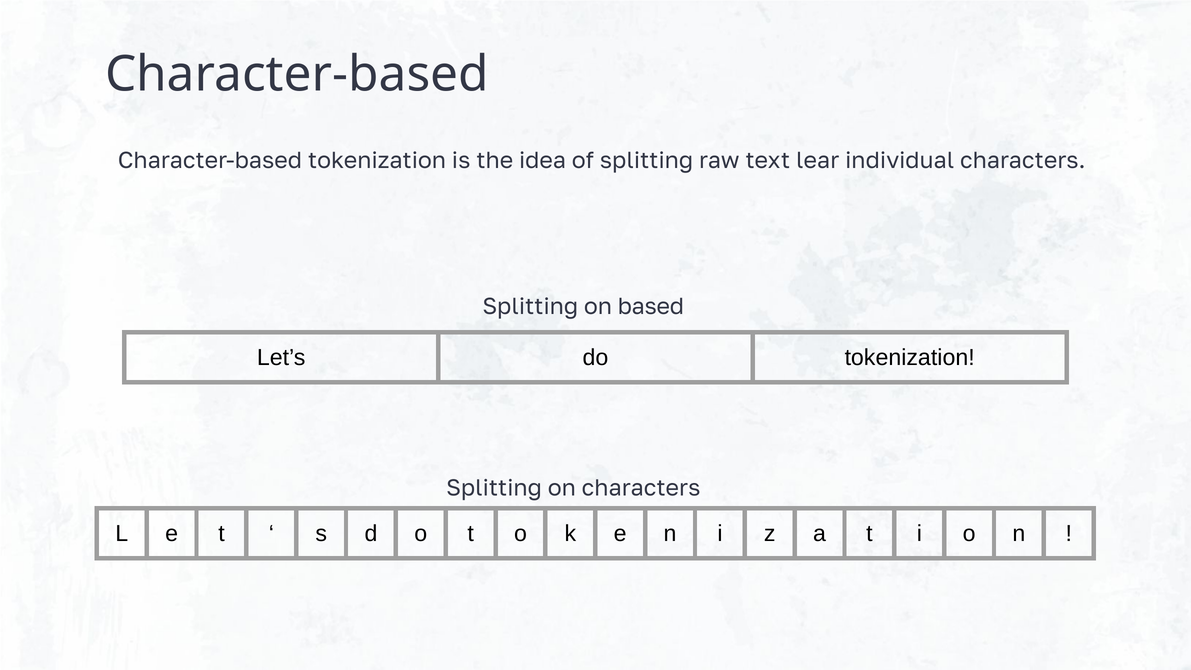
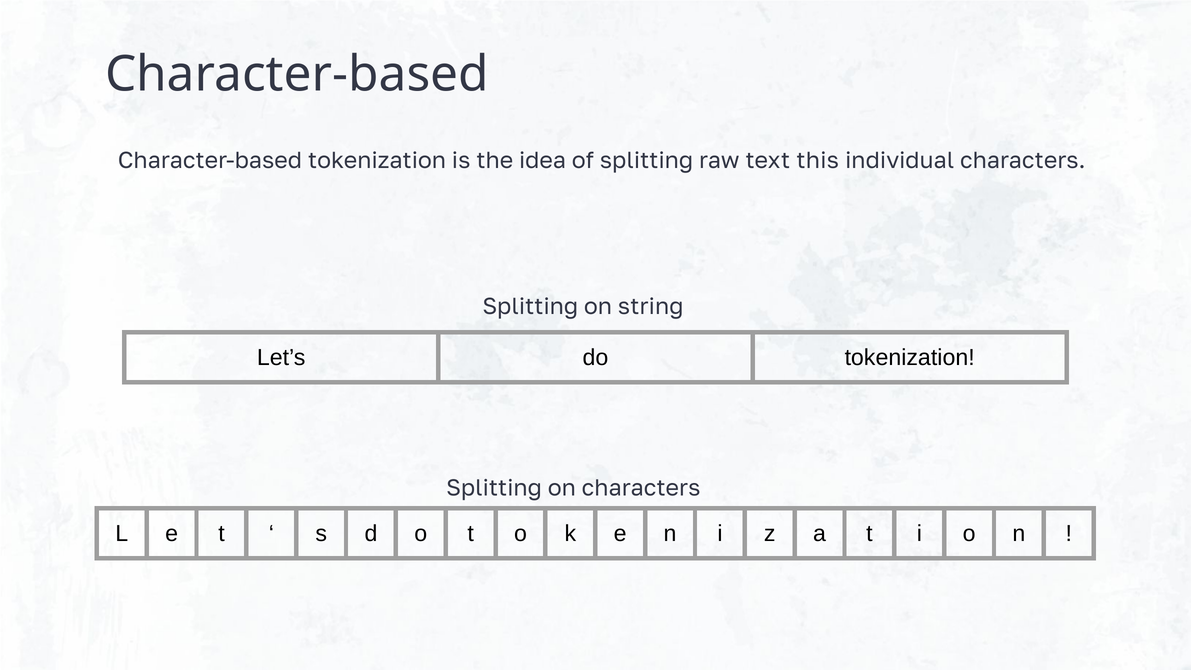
lear: lear -> this
based: based -> string
